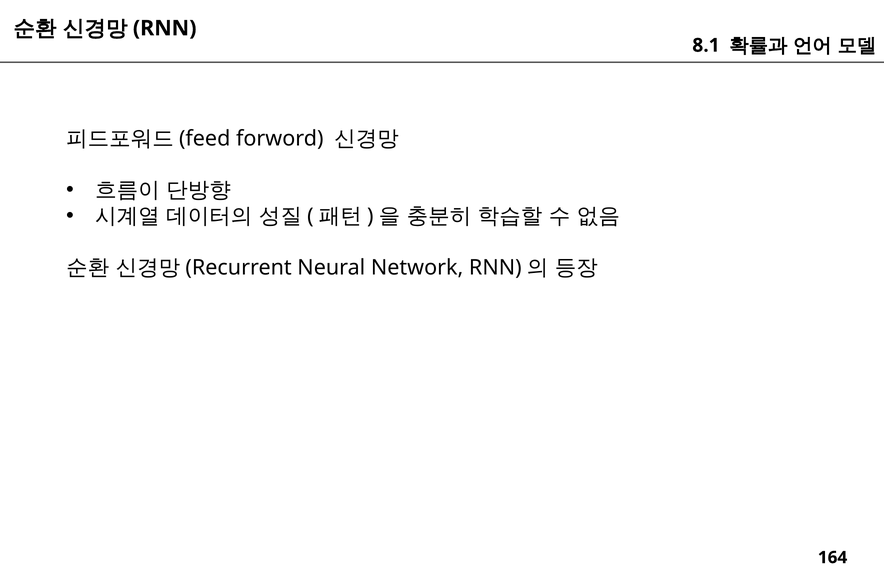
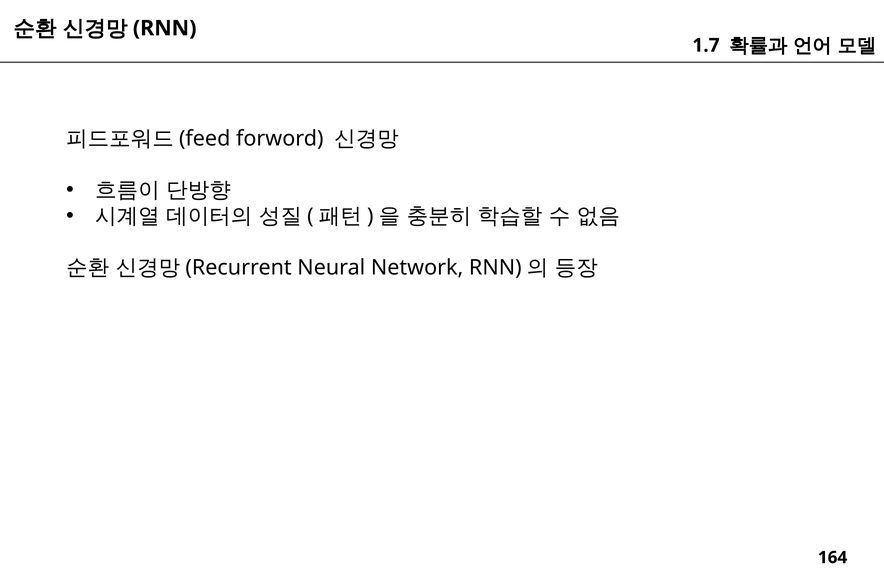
8.1: 8.1 -> 1.7
